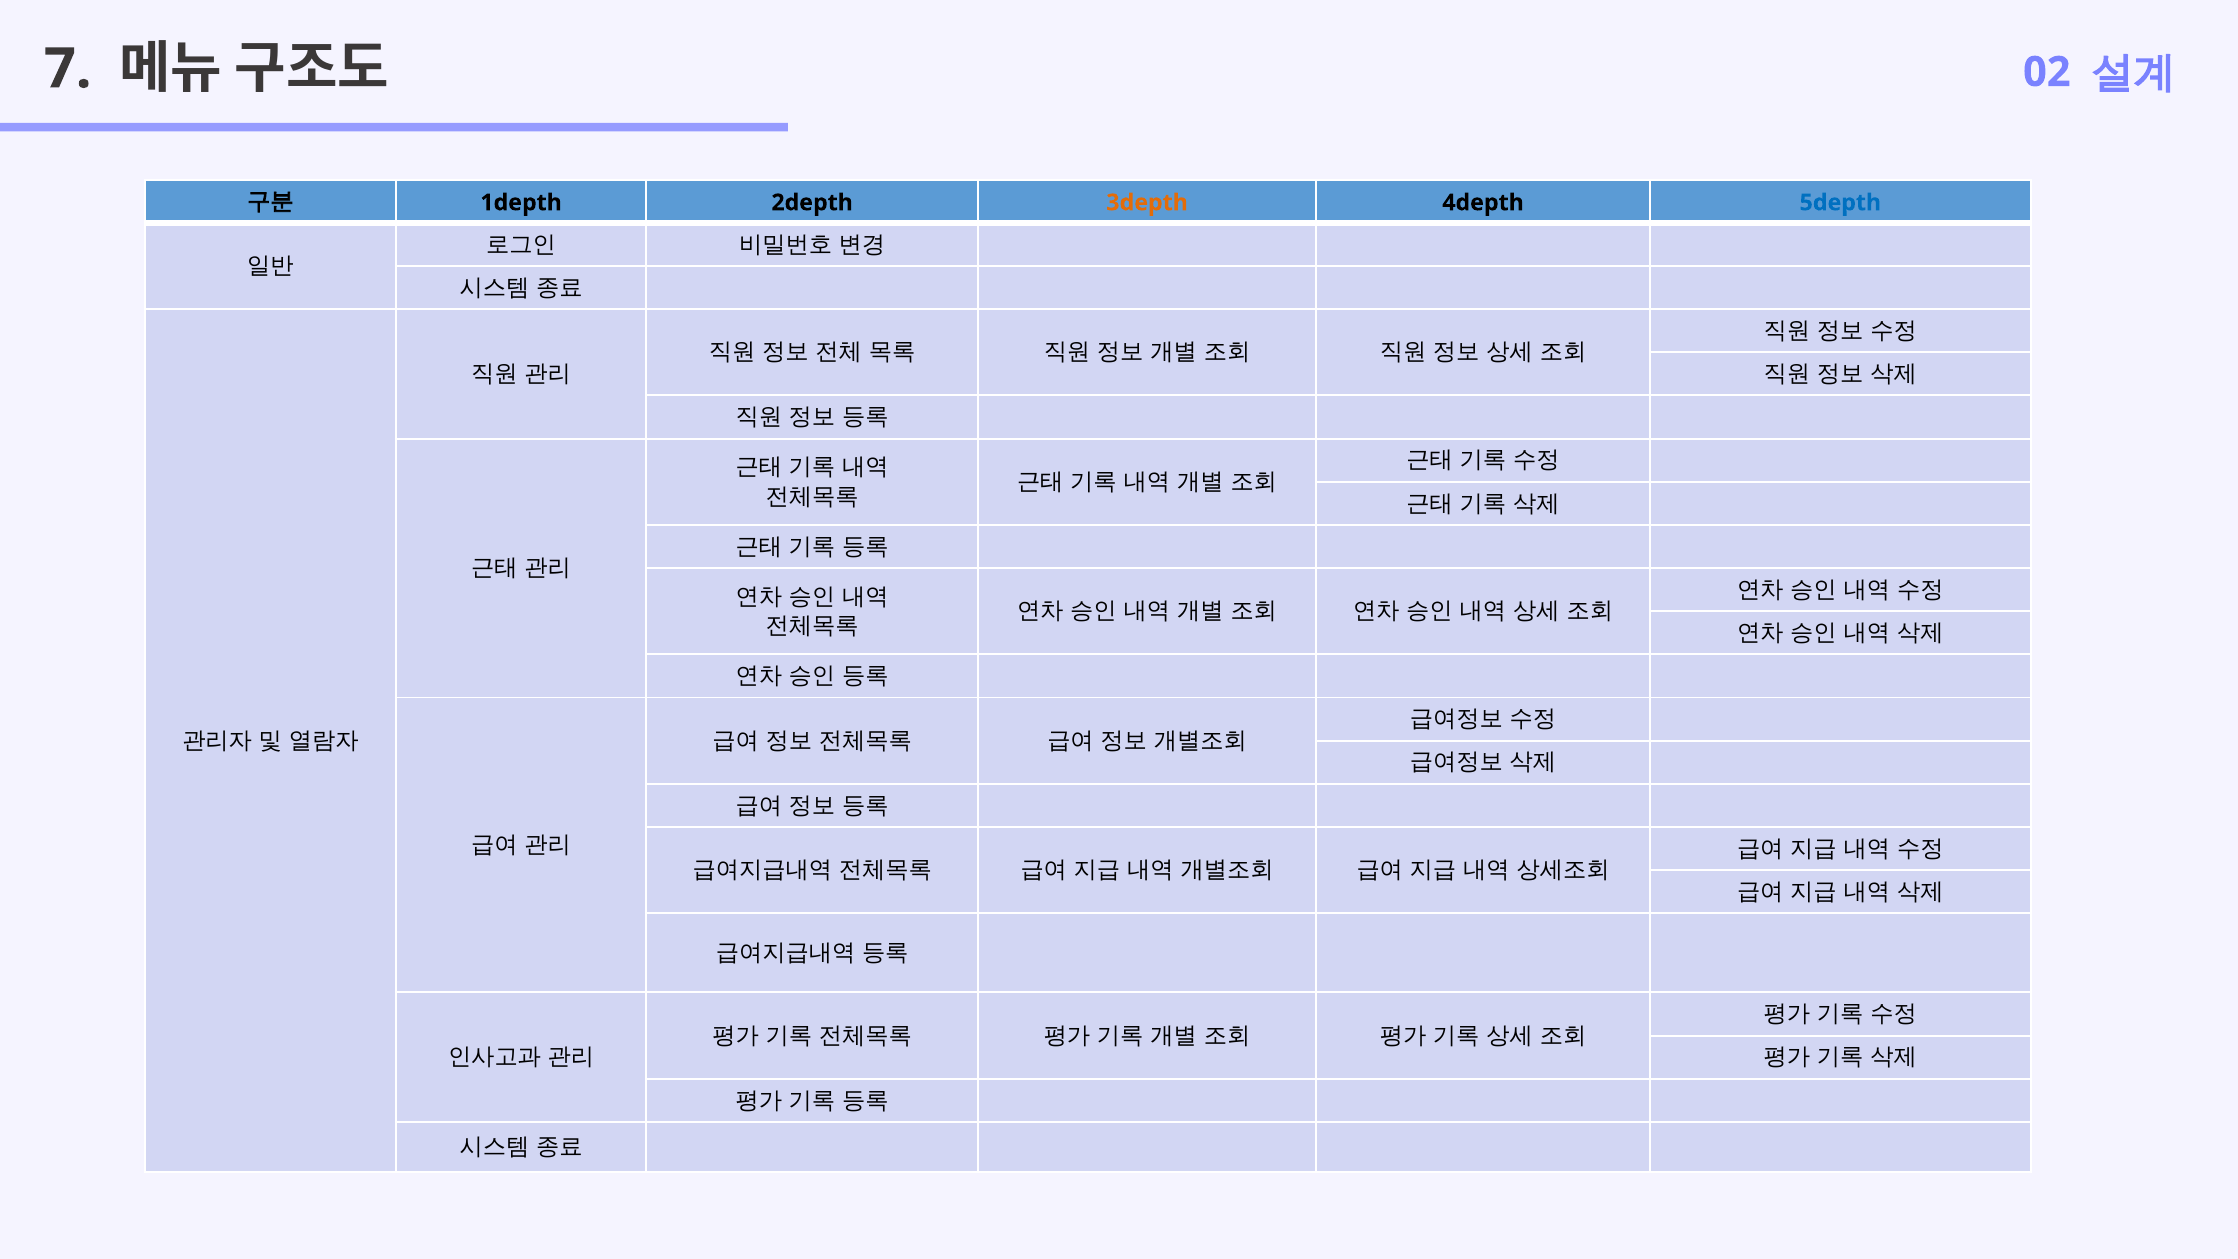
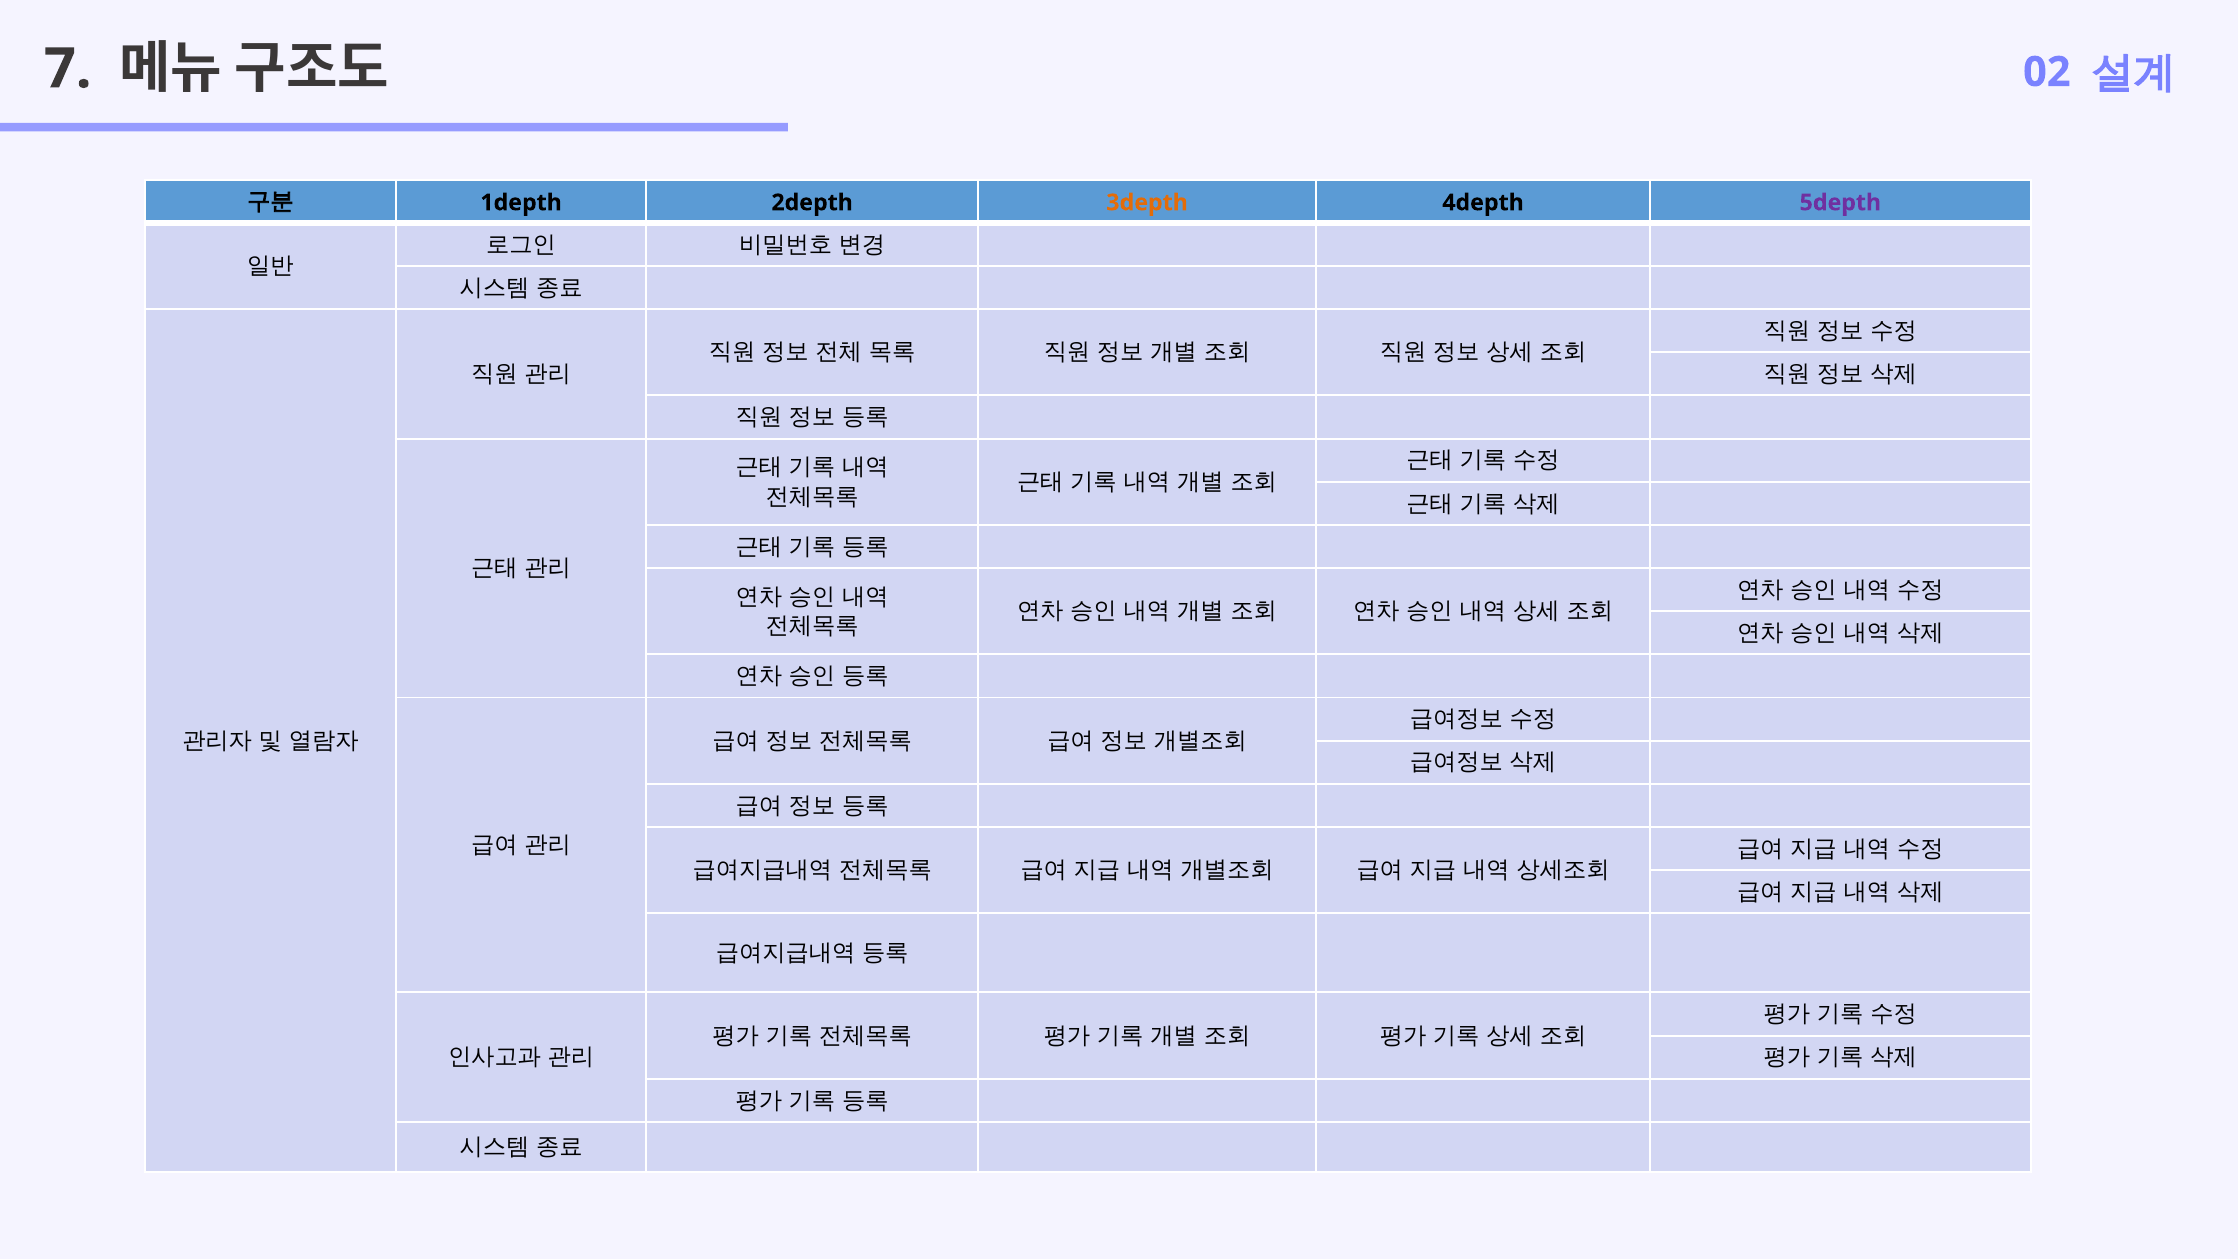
5depth colour: blue -> purple
